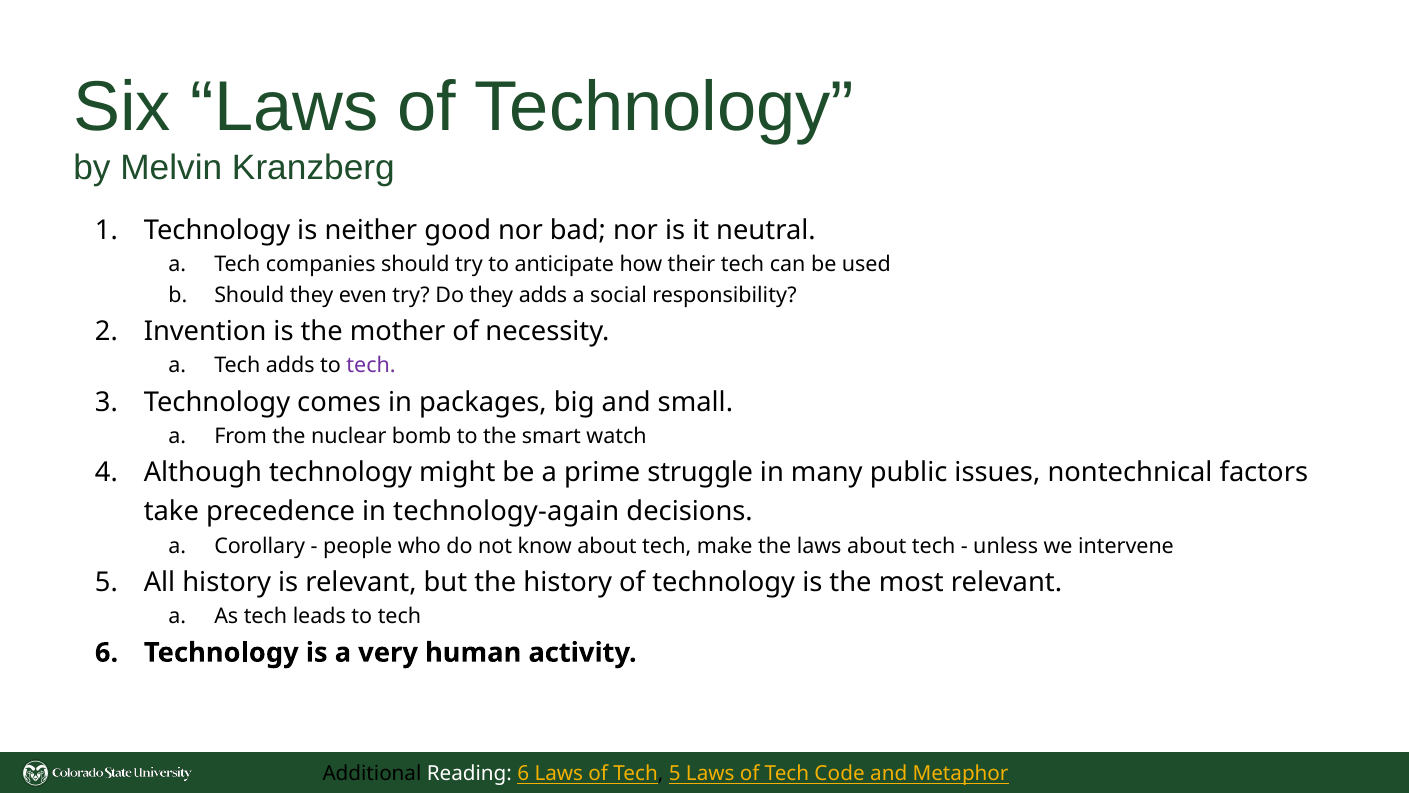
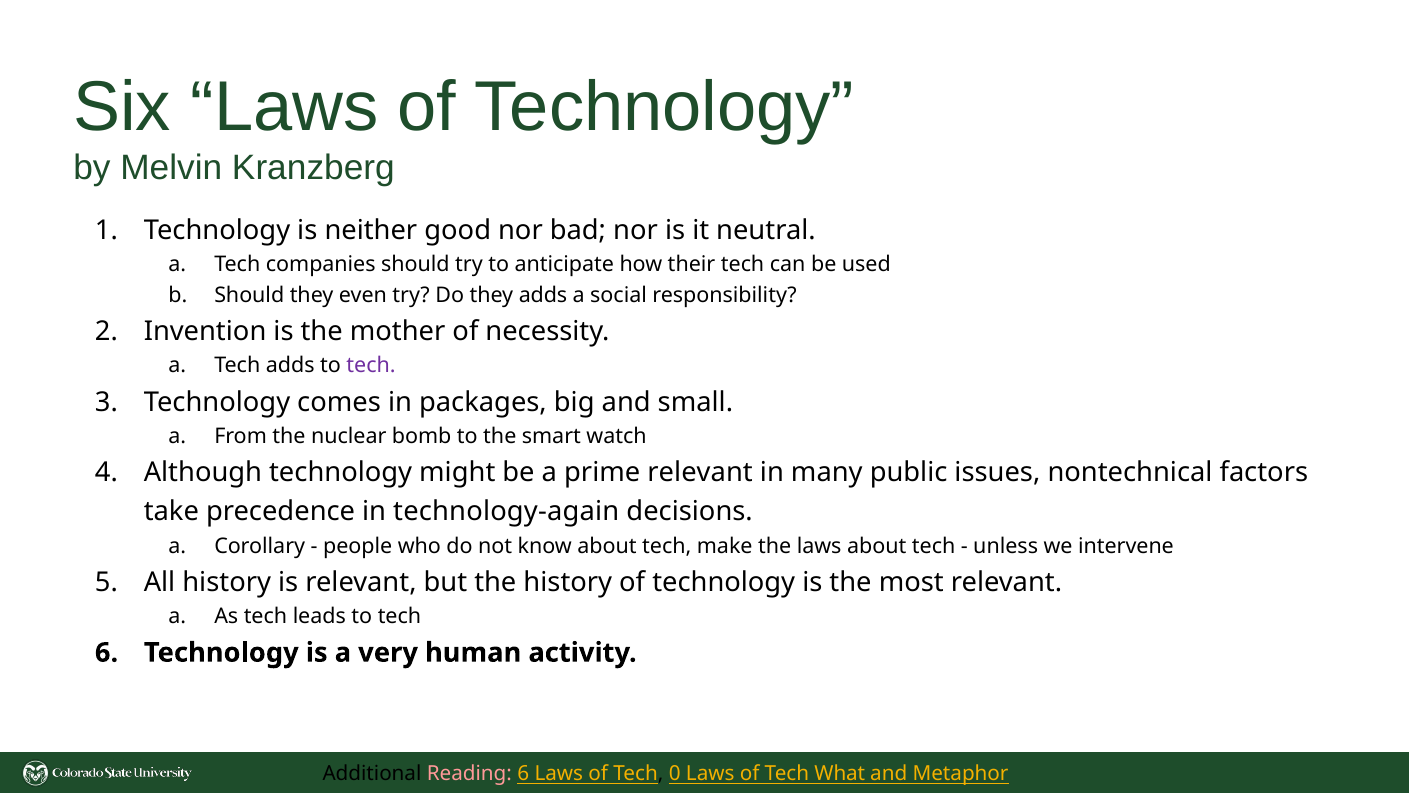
prime struggle: struggle -> relevant
Reading colour: white -> pink
Tech 5: 5 -> 0
Code: Code -> What
